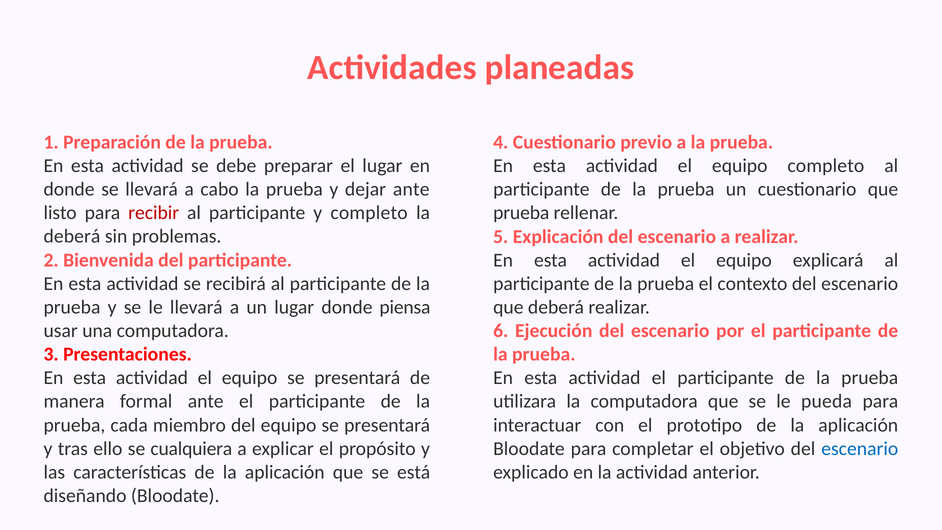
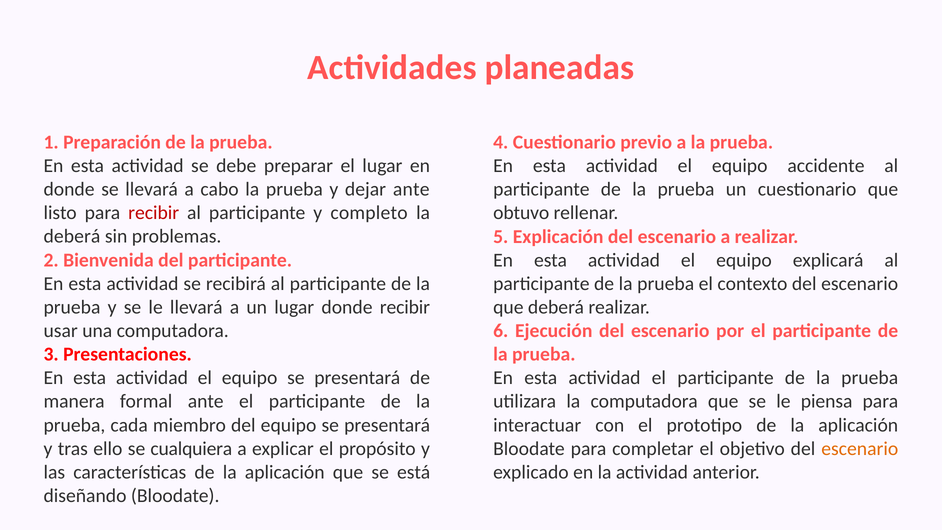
equipo completo: completo -> accidente
prueba at (521, 213): prueba -> obtuvo
donde piensa: piensa -> recibir
pueda: pueda -> piensa
escenario at (860, 449) colour: blue -> orange
